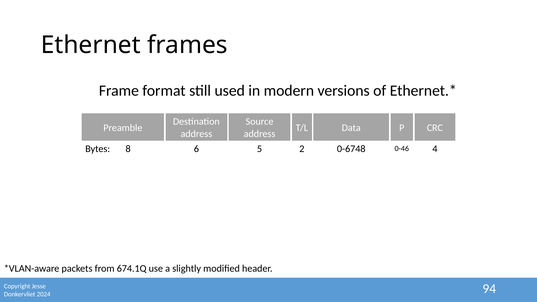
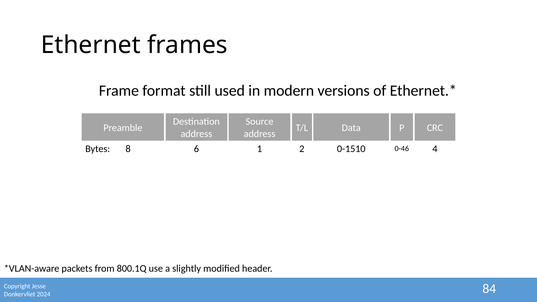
5: 5 -> 1
0-6748: 0-6748 -> 0-1510
674.1Q: 674.1Q -> 800.1Q
94: 94 -> 84
